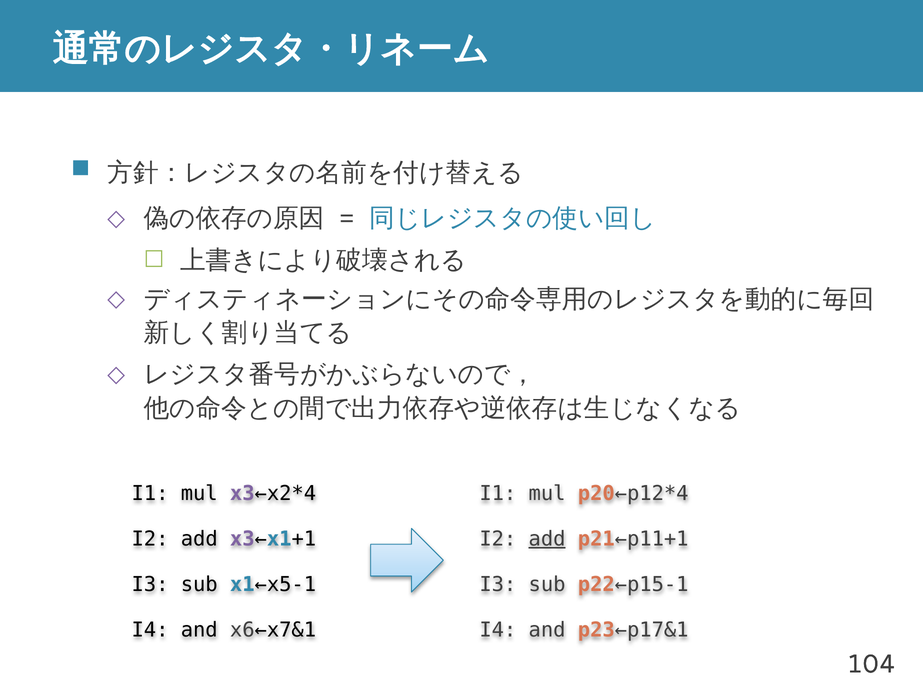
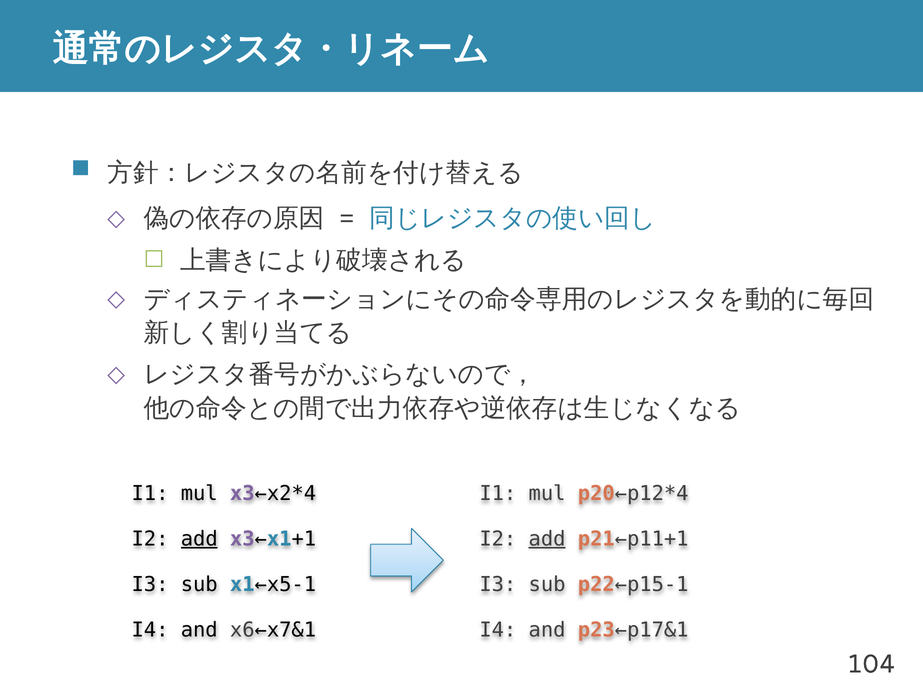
add at (199, 538) underline: none -> present
